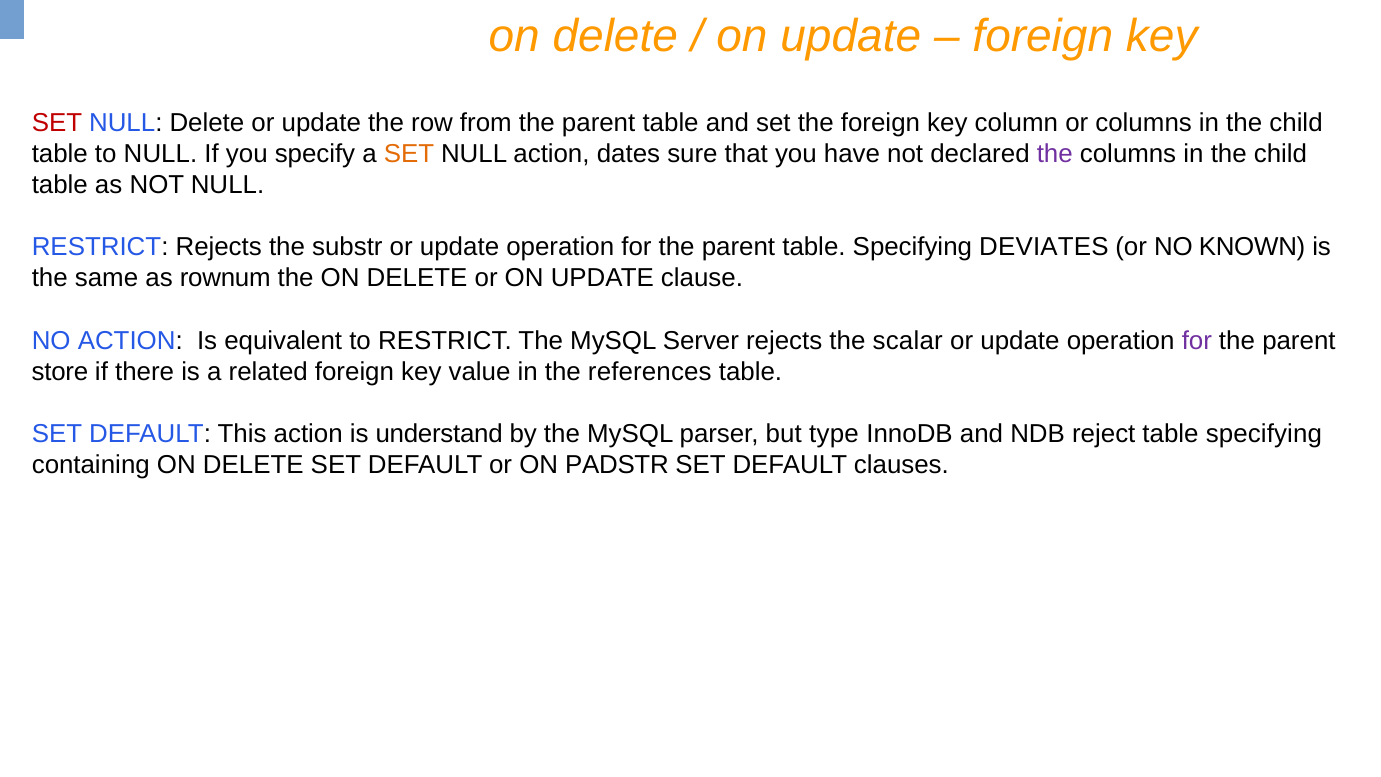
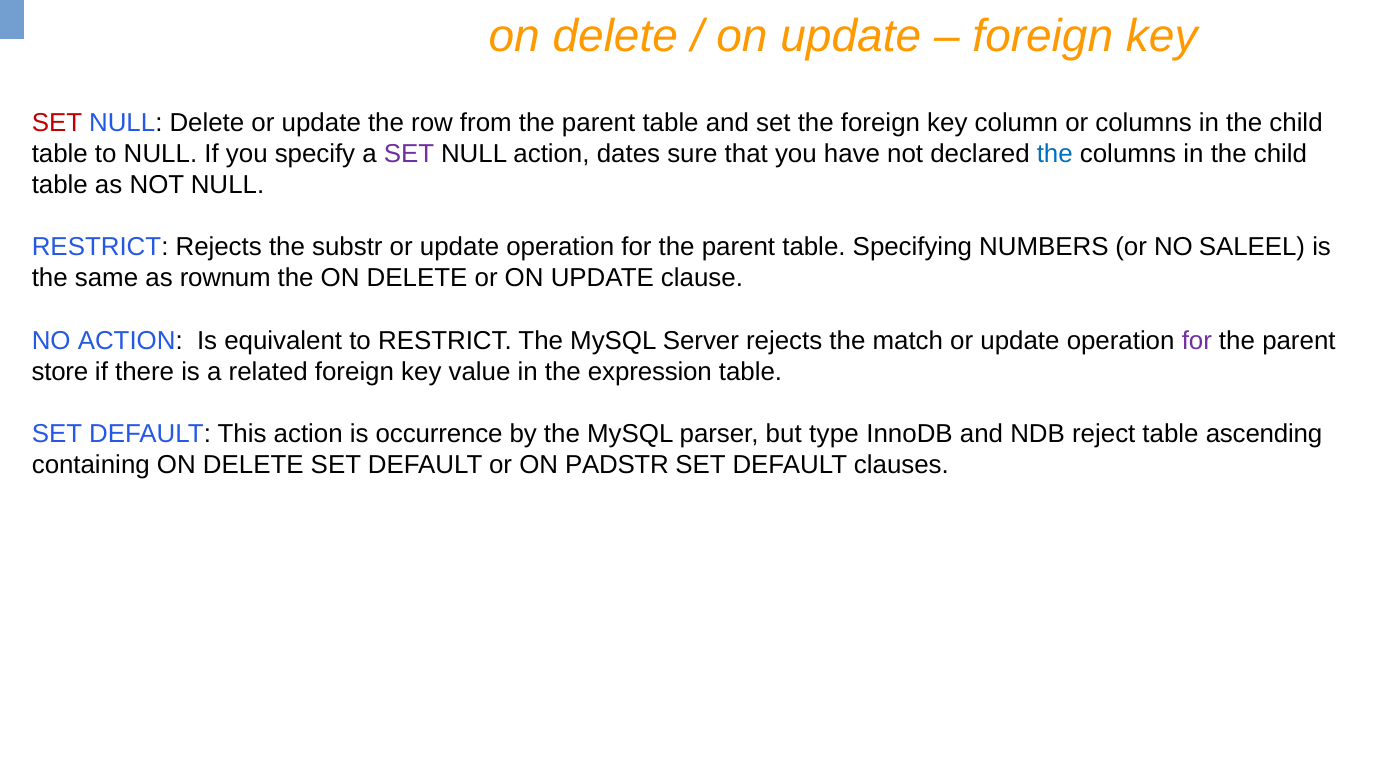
SET at (409, 154) colour: orange -> purple
the at (1055, 154) colour: purple -> blue
DEVIATES: DEVIATES -> NUMBERS
KNOWN: KNOWN -> SALEEL
scalar: scalar -> match
references: references -> expression
understand: understand -> occurrence
reject table specifying: specifying -> ascending
